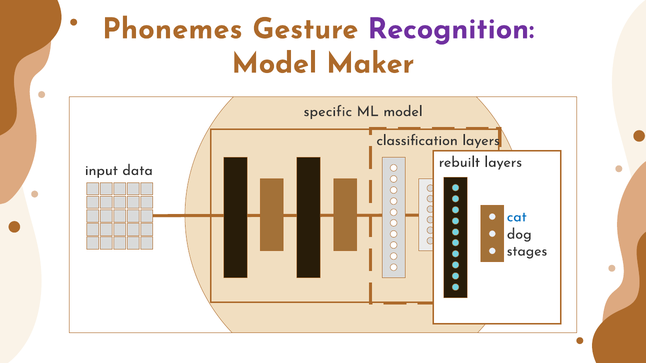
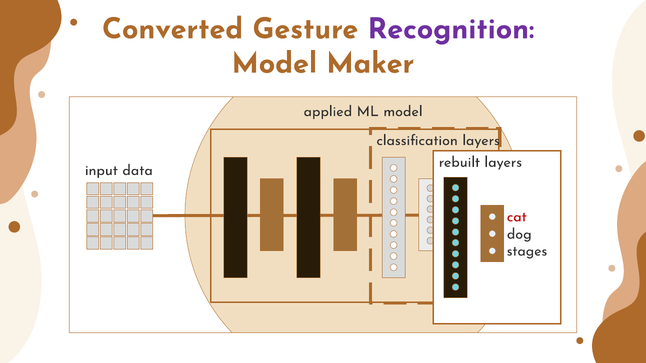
Phonemes: Phonemes -> Converted
specific: specific -> applied
cat colour: blue -> red
